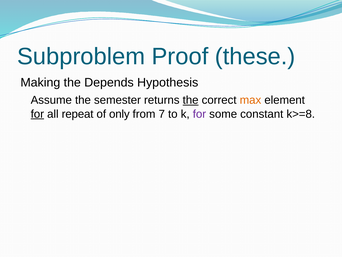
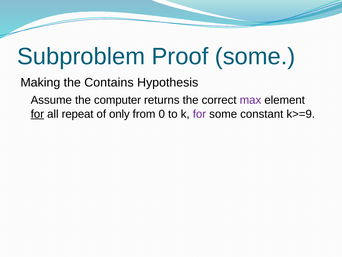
Proof these: these -> some
Depends: Depends -> Contains
semester: semester -> computer
the at (191, 100) underline: present -> none
max colour: orange -> purple
7: 7 -> 0
k>=8: k>=8 -> k>=9
